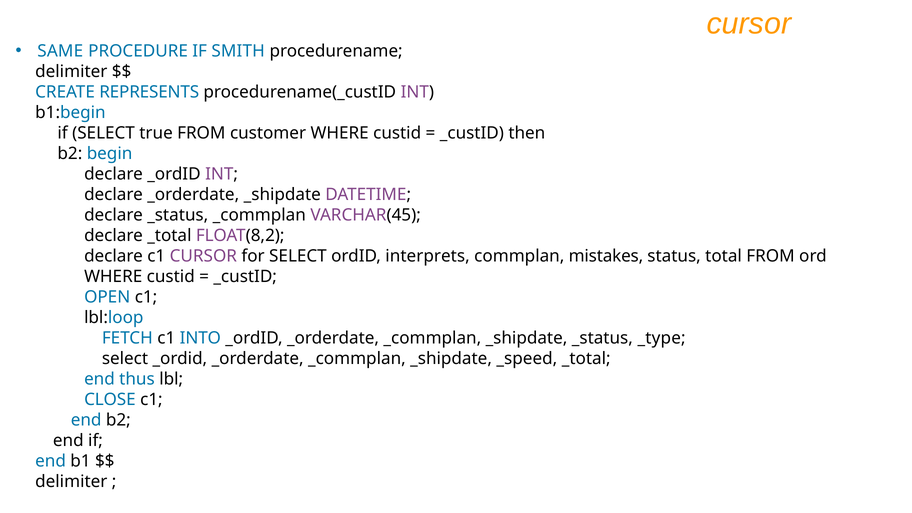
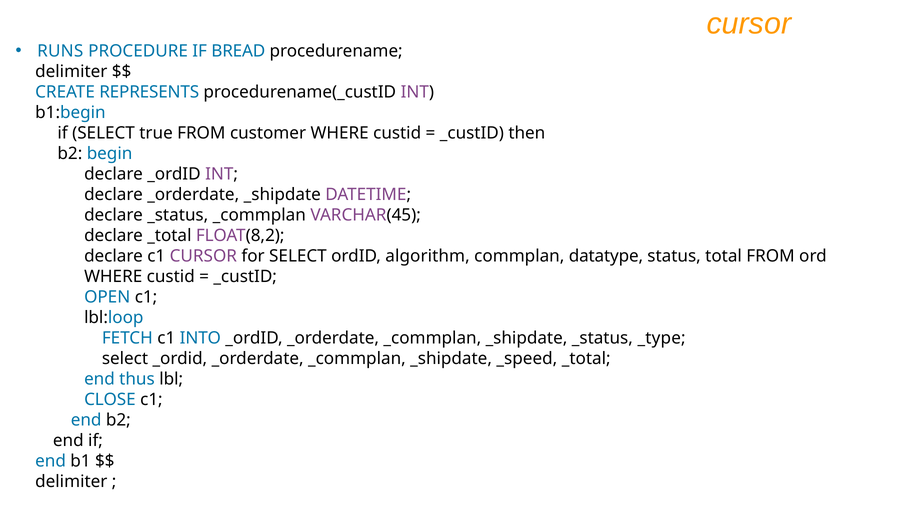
SAME: SAME -> RUNS
SMITH: SMITH -> BREAD
interprets: interprets -> algorithm
mistakes: mistakes -> datatype
